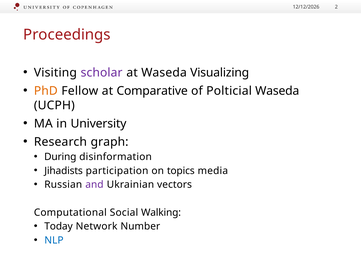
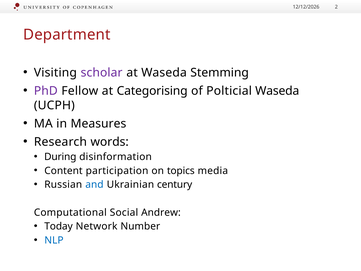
Proceedings: Proceedings -> Department
Visualizing: Visualizing -> Stemming
PhD colour: orange -> purple
Comparative: Comparative -> Categorising
University: University -> Measures
graph: graph -> words
Jihadists: Jihadists -> Content
and colour: purple -> blue
vectors: vectors -> century
Walking: Walking -> Andrew
